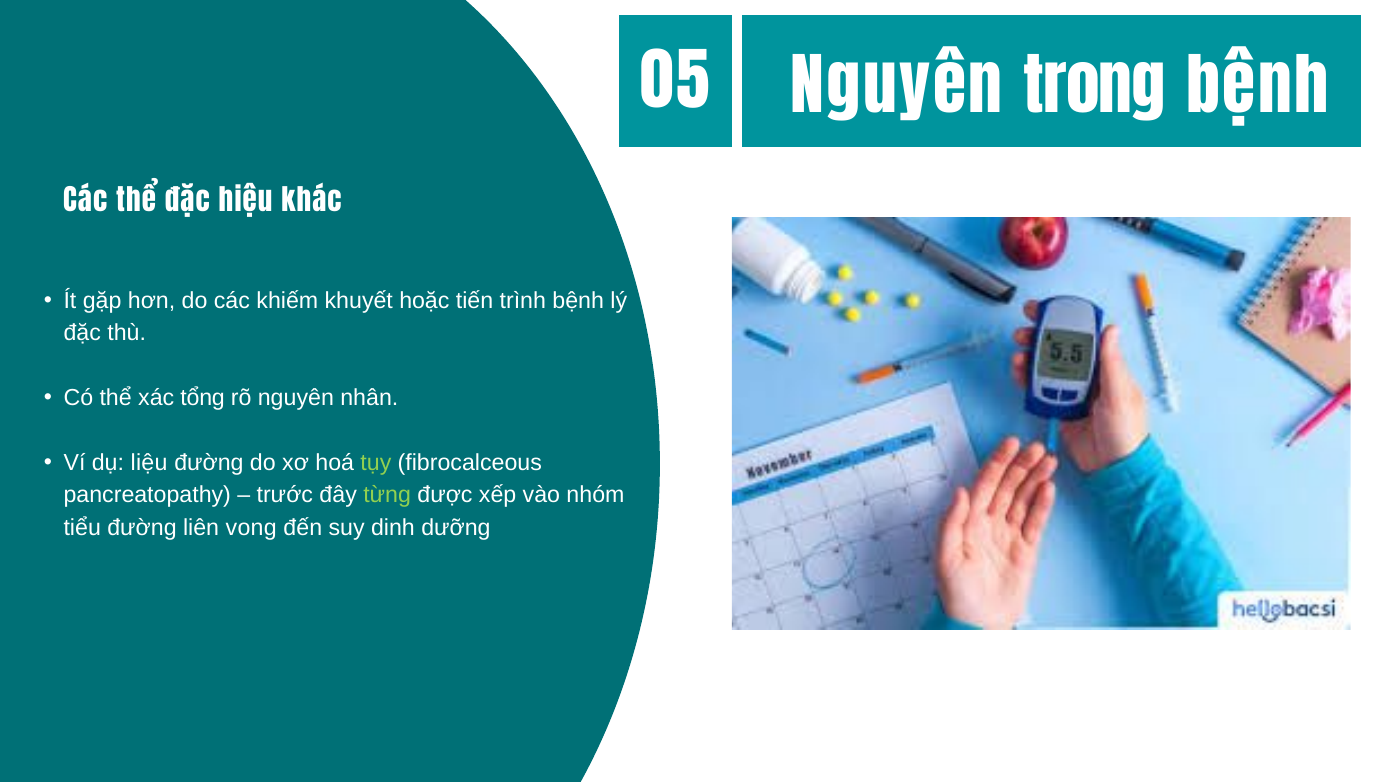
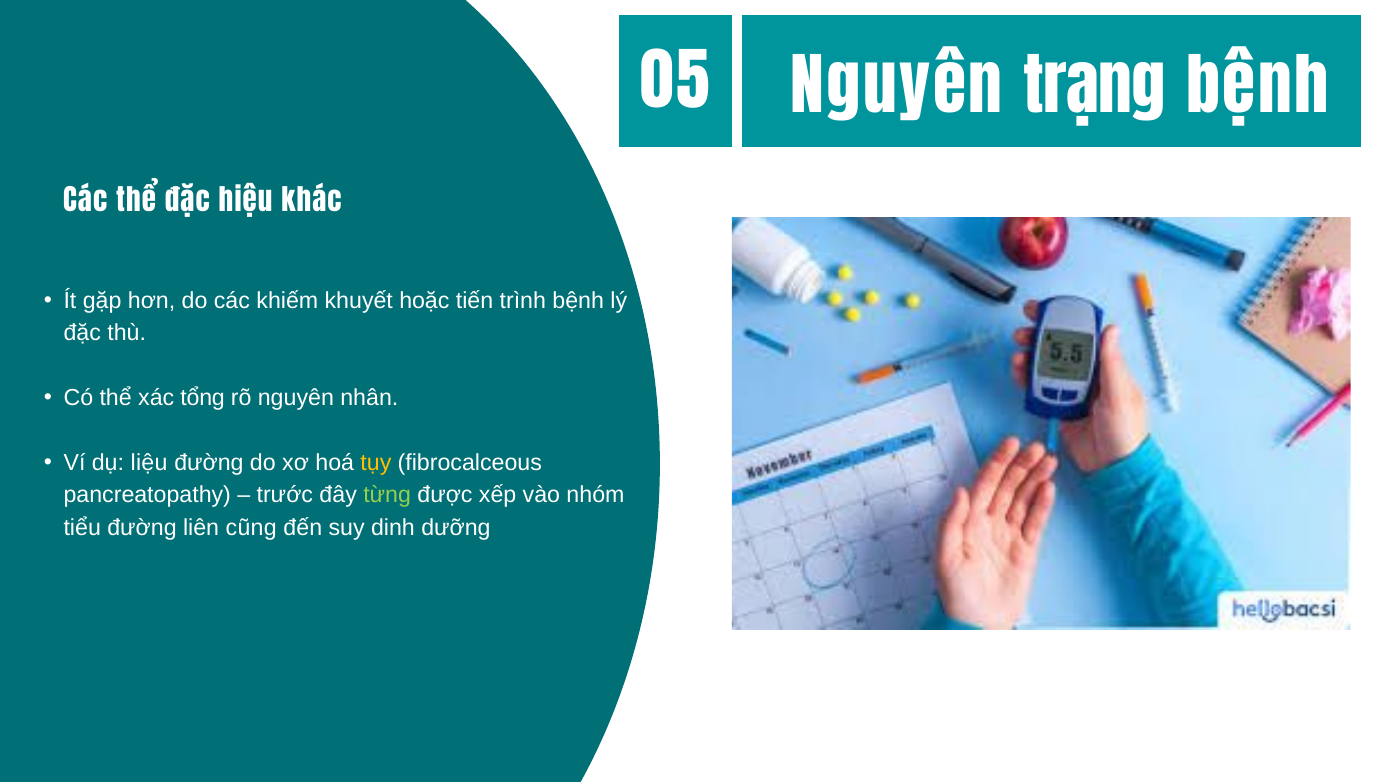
trong: trong -> trạng
tụy colour: light green -> yellow
vong: vong -> cũng
